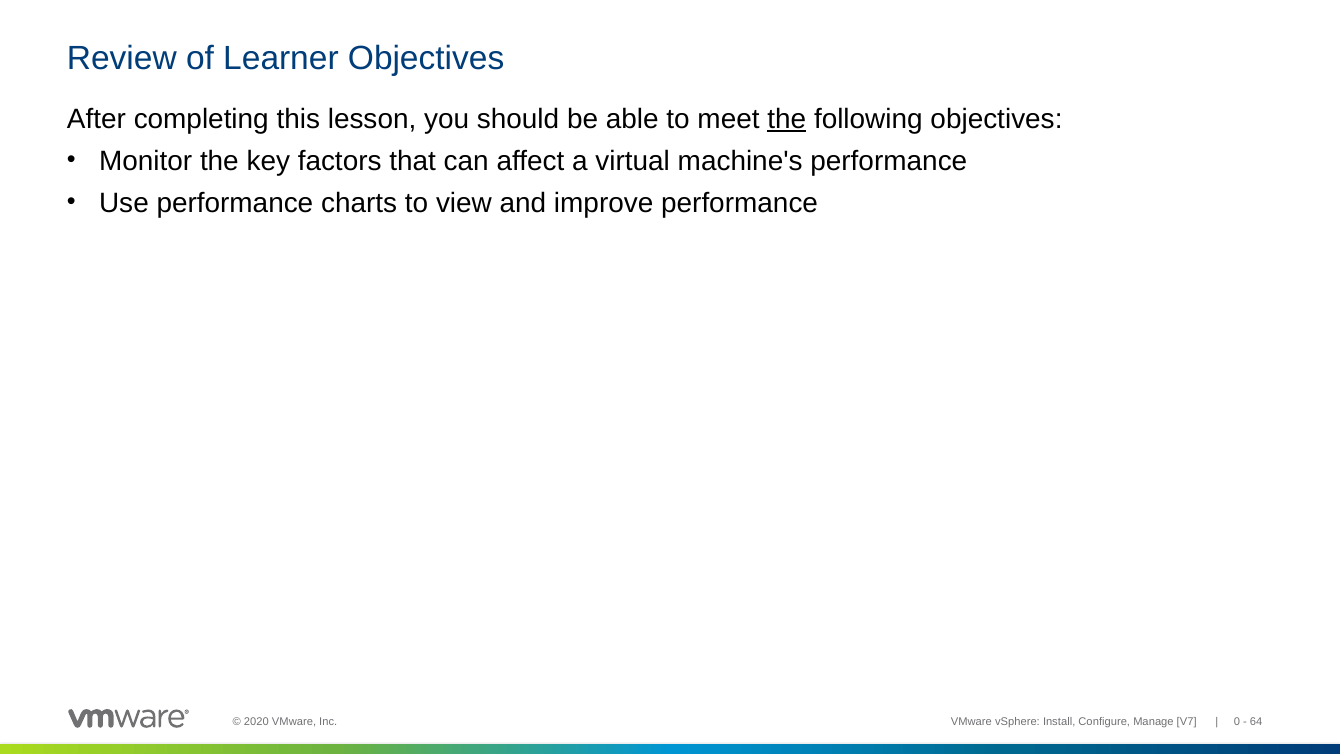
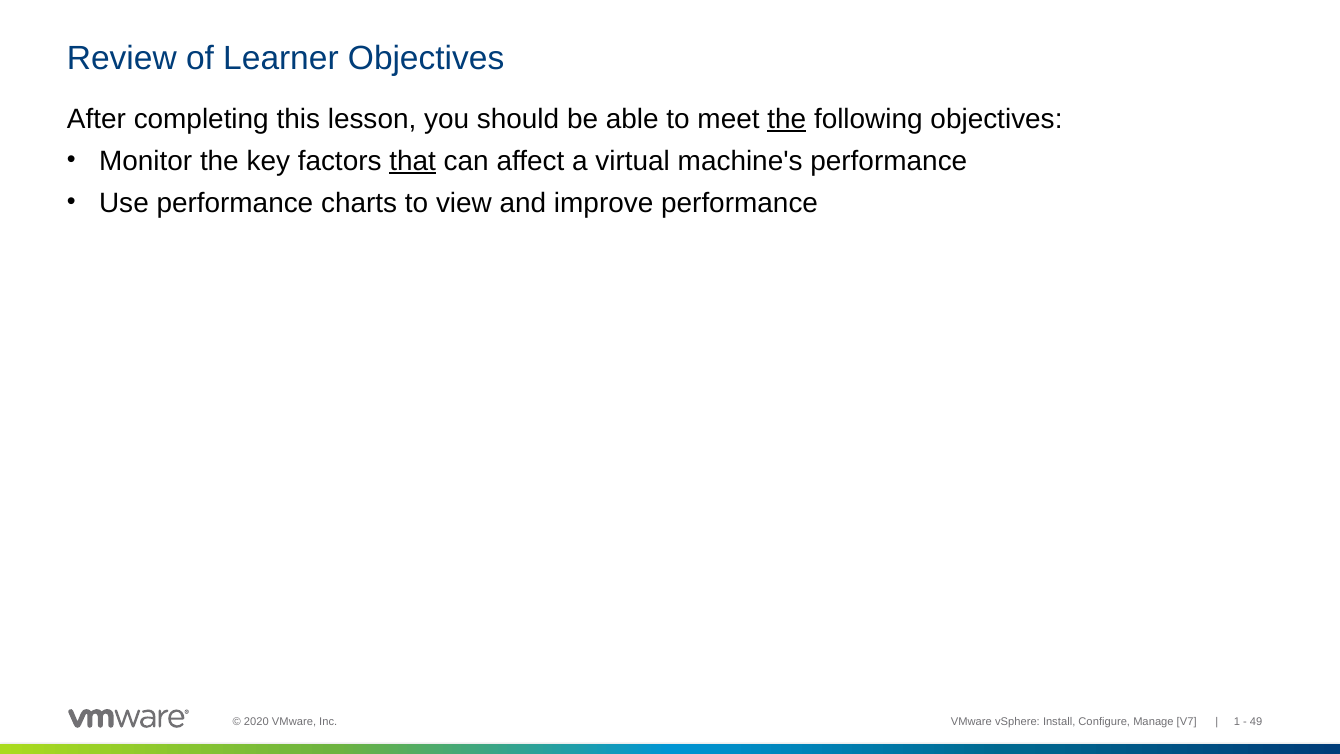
that underline: none -> present
0: 0 -> 1
64: 64 -> 49
